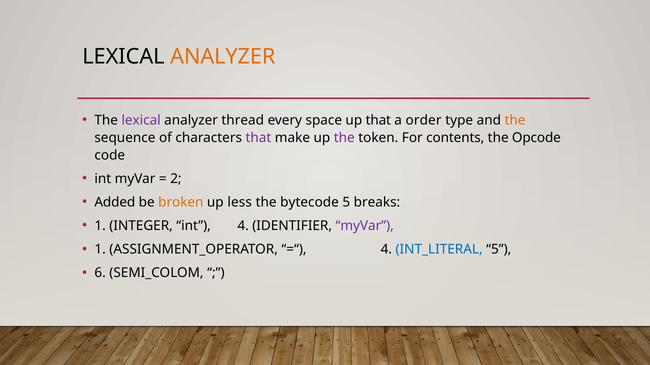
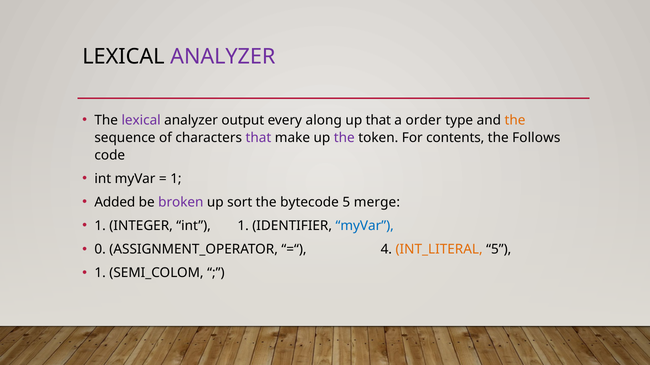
ANALYZER at (223, 57) colour: orange -> purple
thread: thread -> output
space: space -> along
Opcode: Opcode -> Follows
2 at (176, 179): 2 -> 1
broken colour: orange -> purple
less: less -> sort
breaks: breaks -> merge
int 4: 4 -> 1
myVar at (365, 226) colour: purple -> blue
1 at (100, 250): 1 -> 0
INT_LITERAL colour: blue -> orange
6 at (100, 273): 6 -> 1
